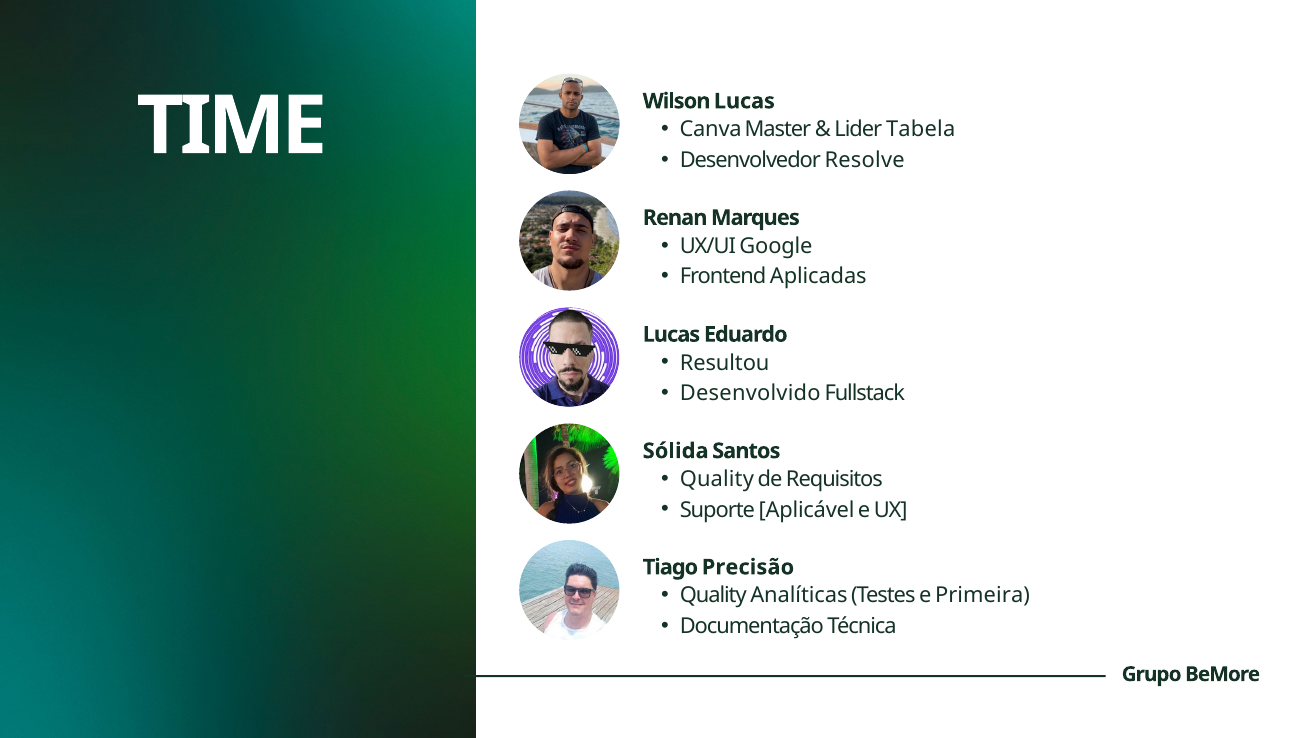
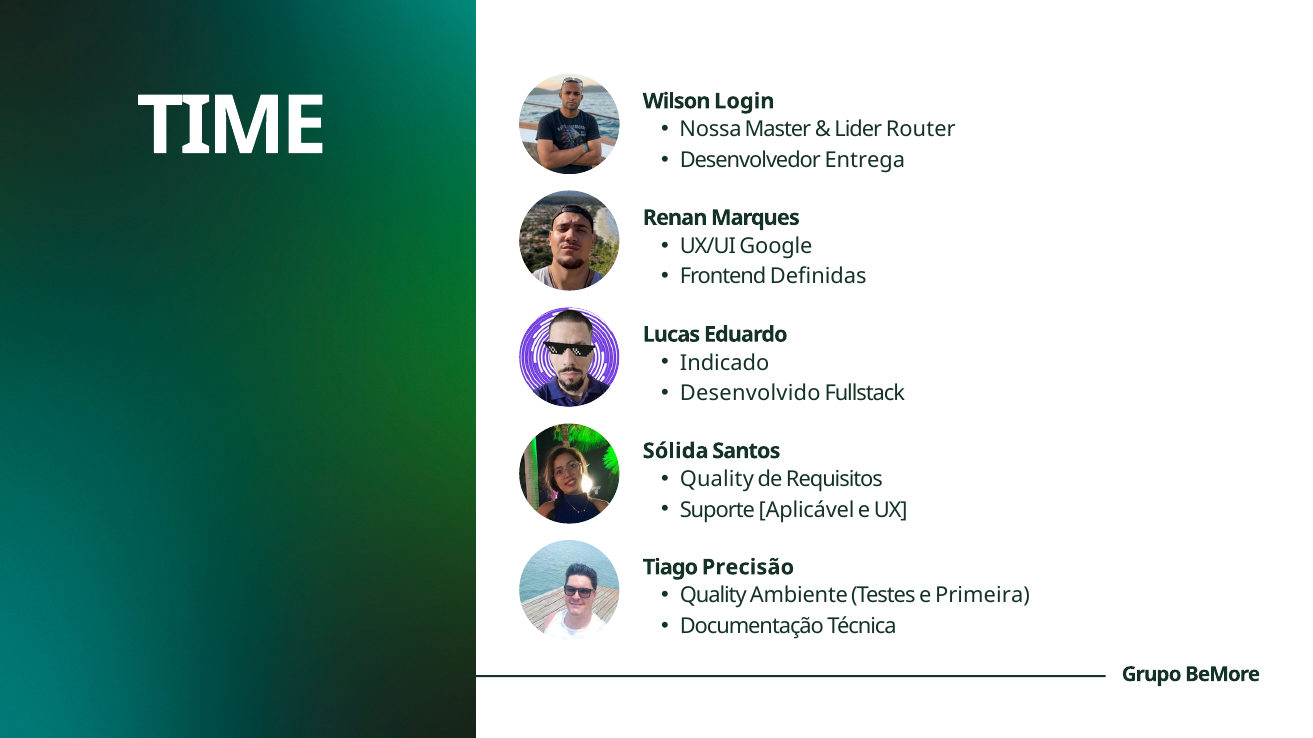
Wilson Lucas: Lucas -> Login
Canva: Canva -> Nossa
Tabela: Tabela -> Router
Resolve: Resolve -> Entrega
Aplicadas: Aplicadas -> Definidas
Resultou: Resultou -> Indicado
Analíticas: Analíticas -> Ambiente
